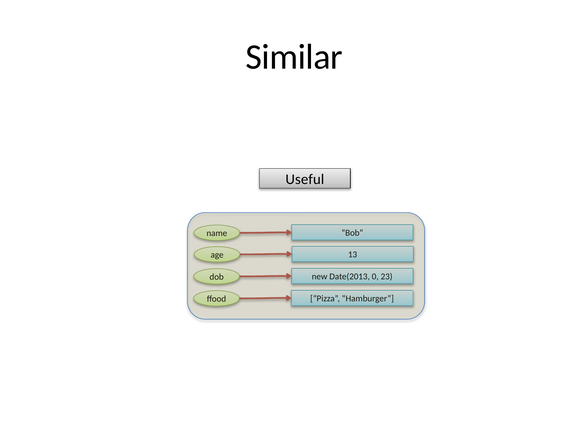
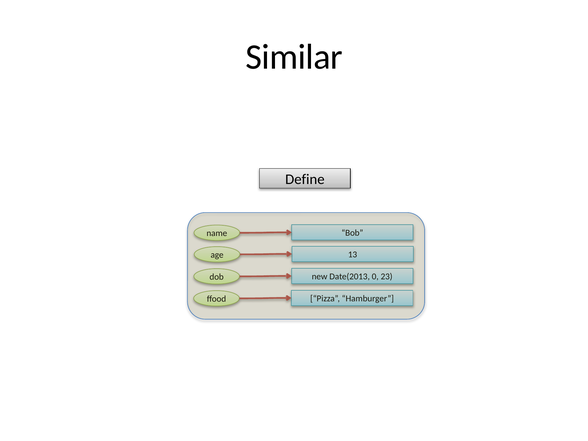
Useful: Useful -> Define
